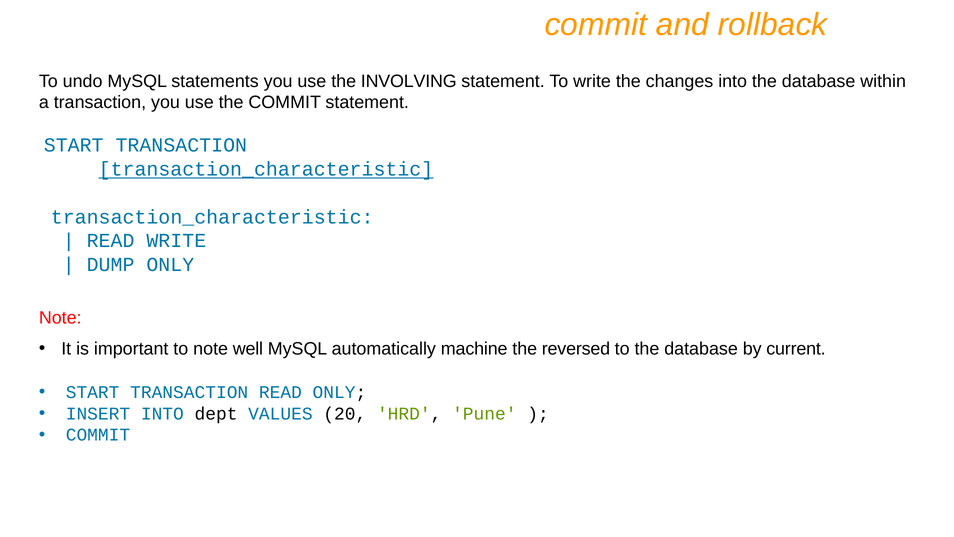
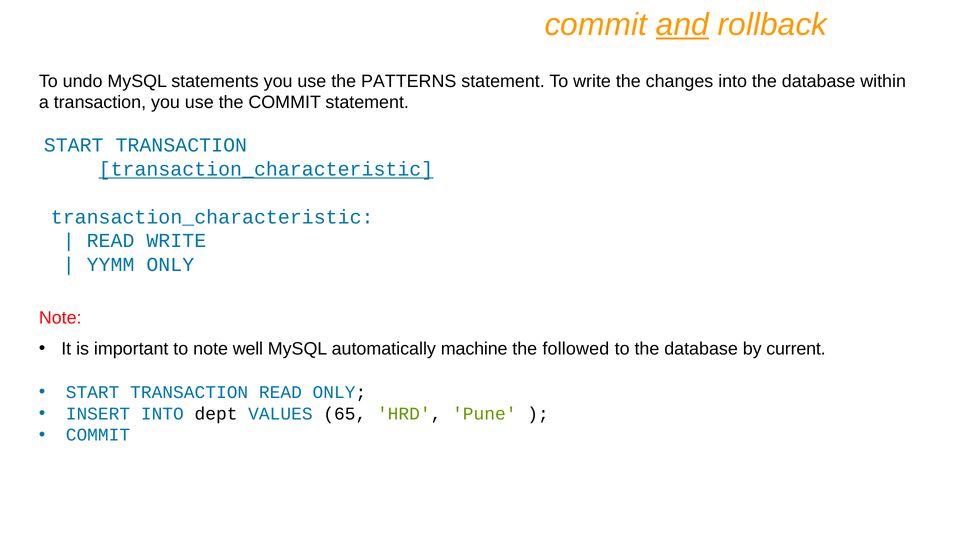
and underline: none -> present
INVOLVING: INVOLVING -> PATTERNS
DUMP: DUMP -> YYMM
reversed: reversed -> followed
20: 20 -> 65
